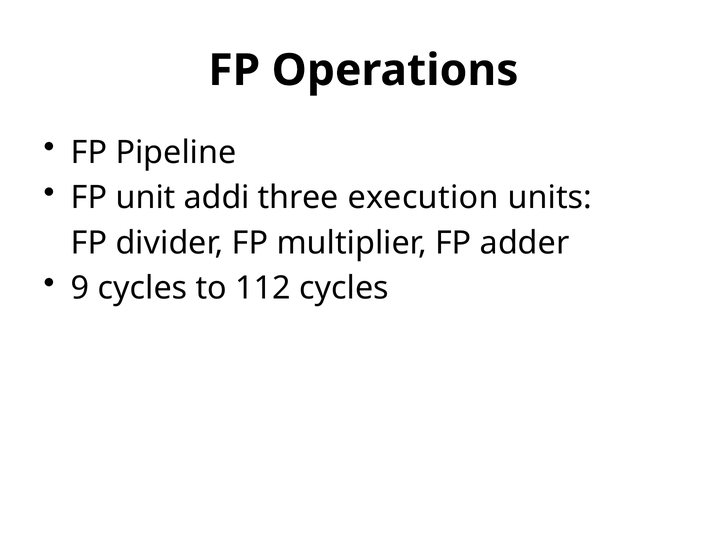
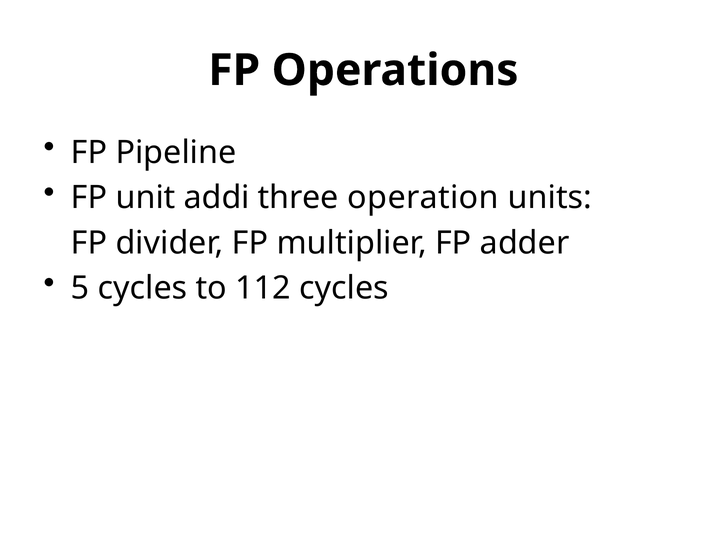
execution: execution -> operation
9: 9 -> 5
